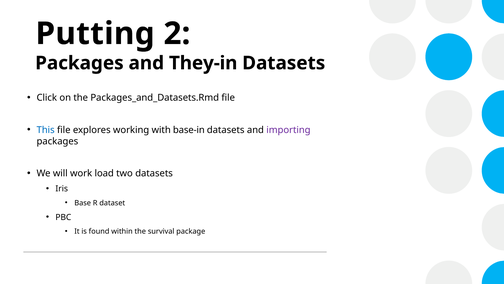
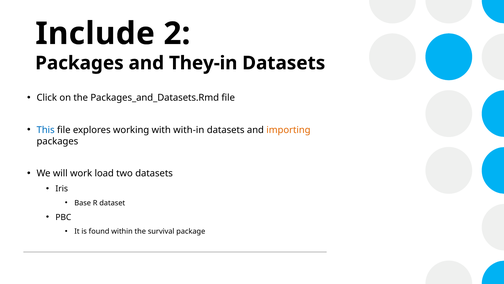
Putting: Putting -> Include
base-in: base-in -> with-in
importing colour: purple -> orange
